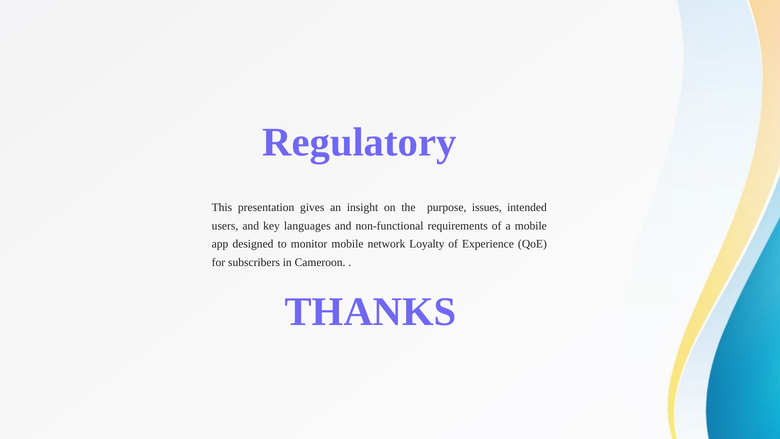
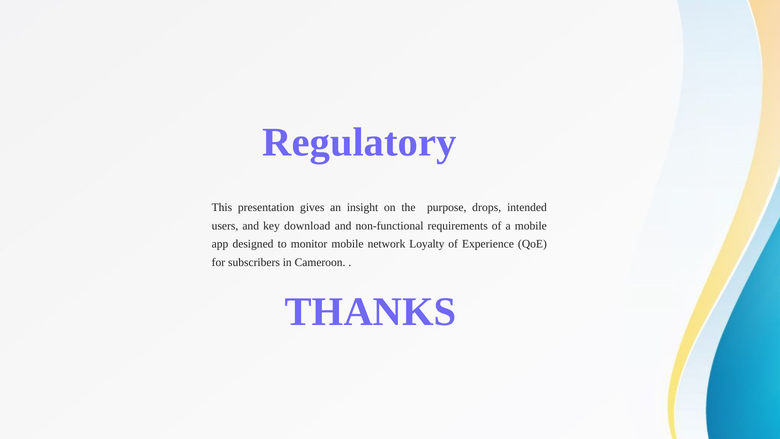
issues: issues -> drops
languages: languages -> download
